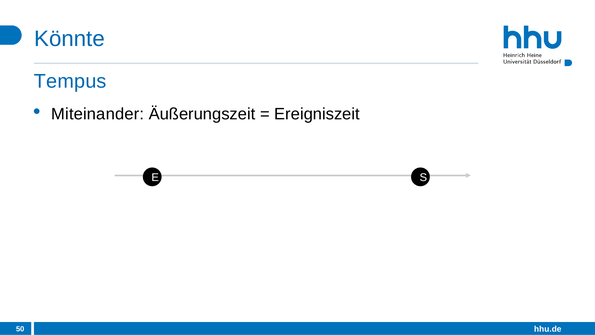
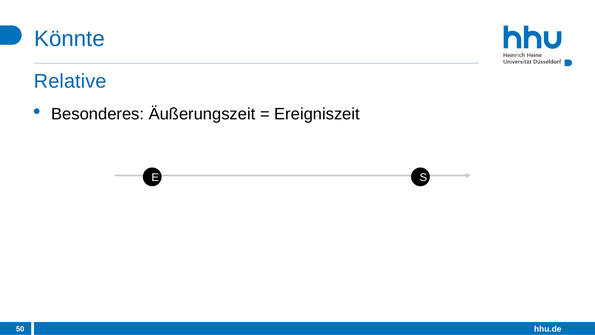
Tempus: Tempus -> Relative
Miteinander: Miteinander -> Besonderes
